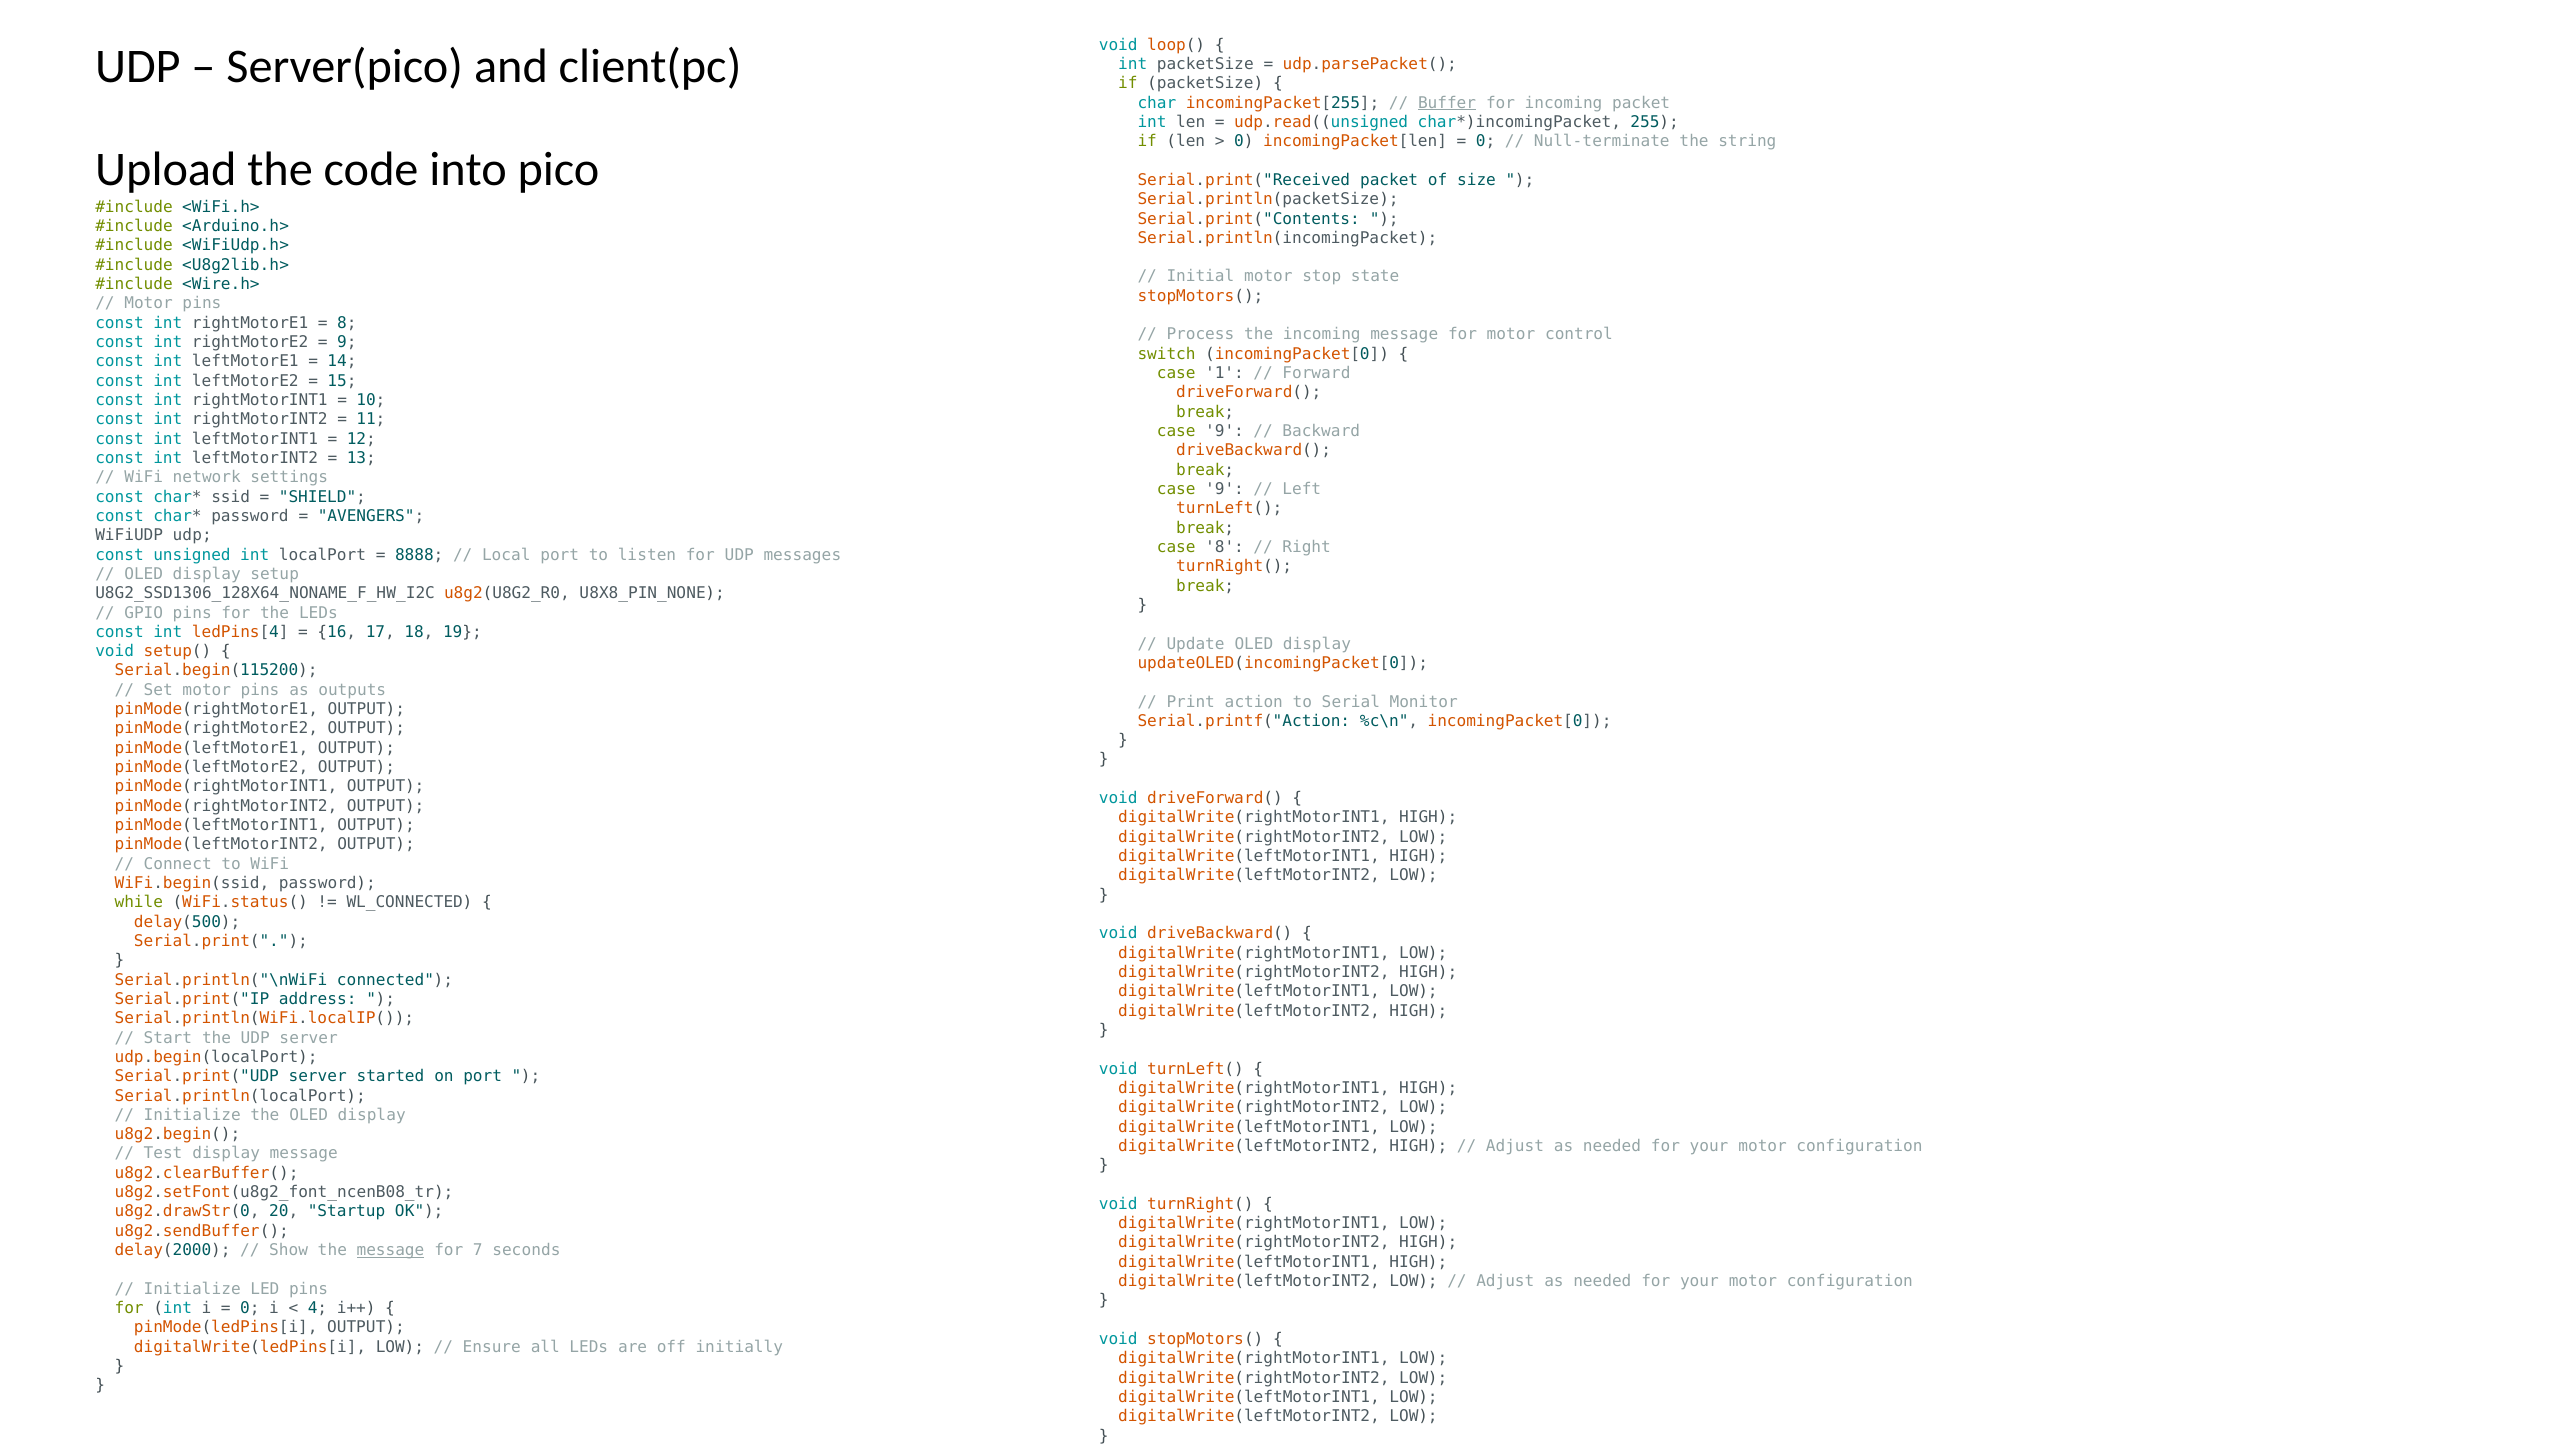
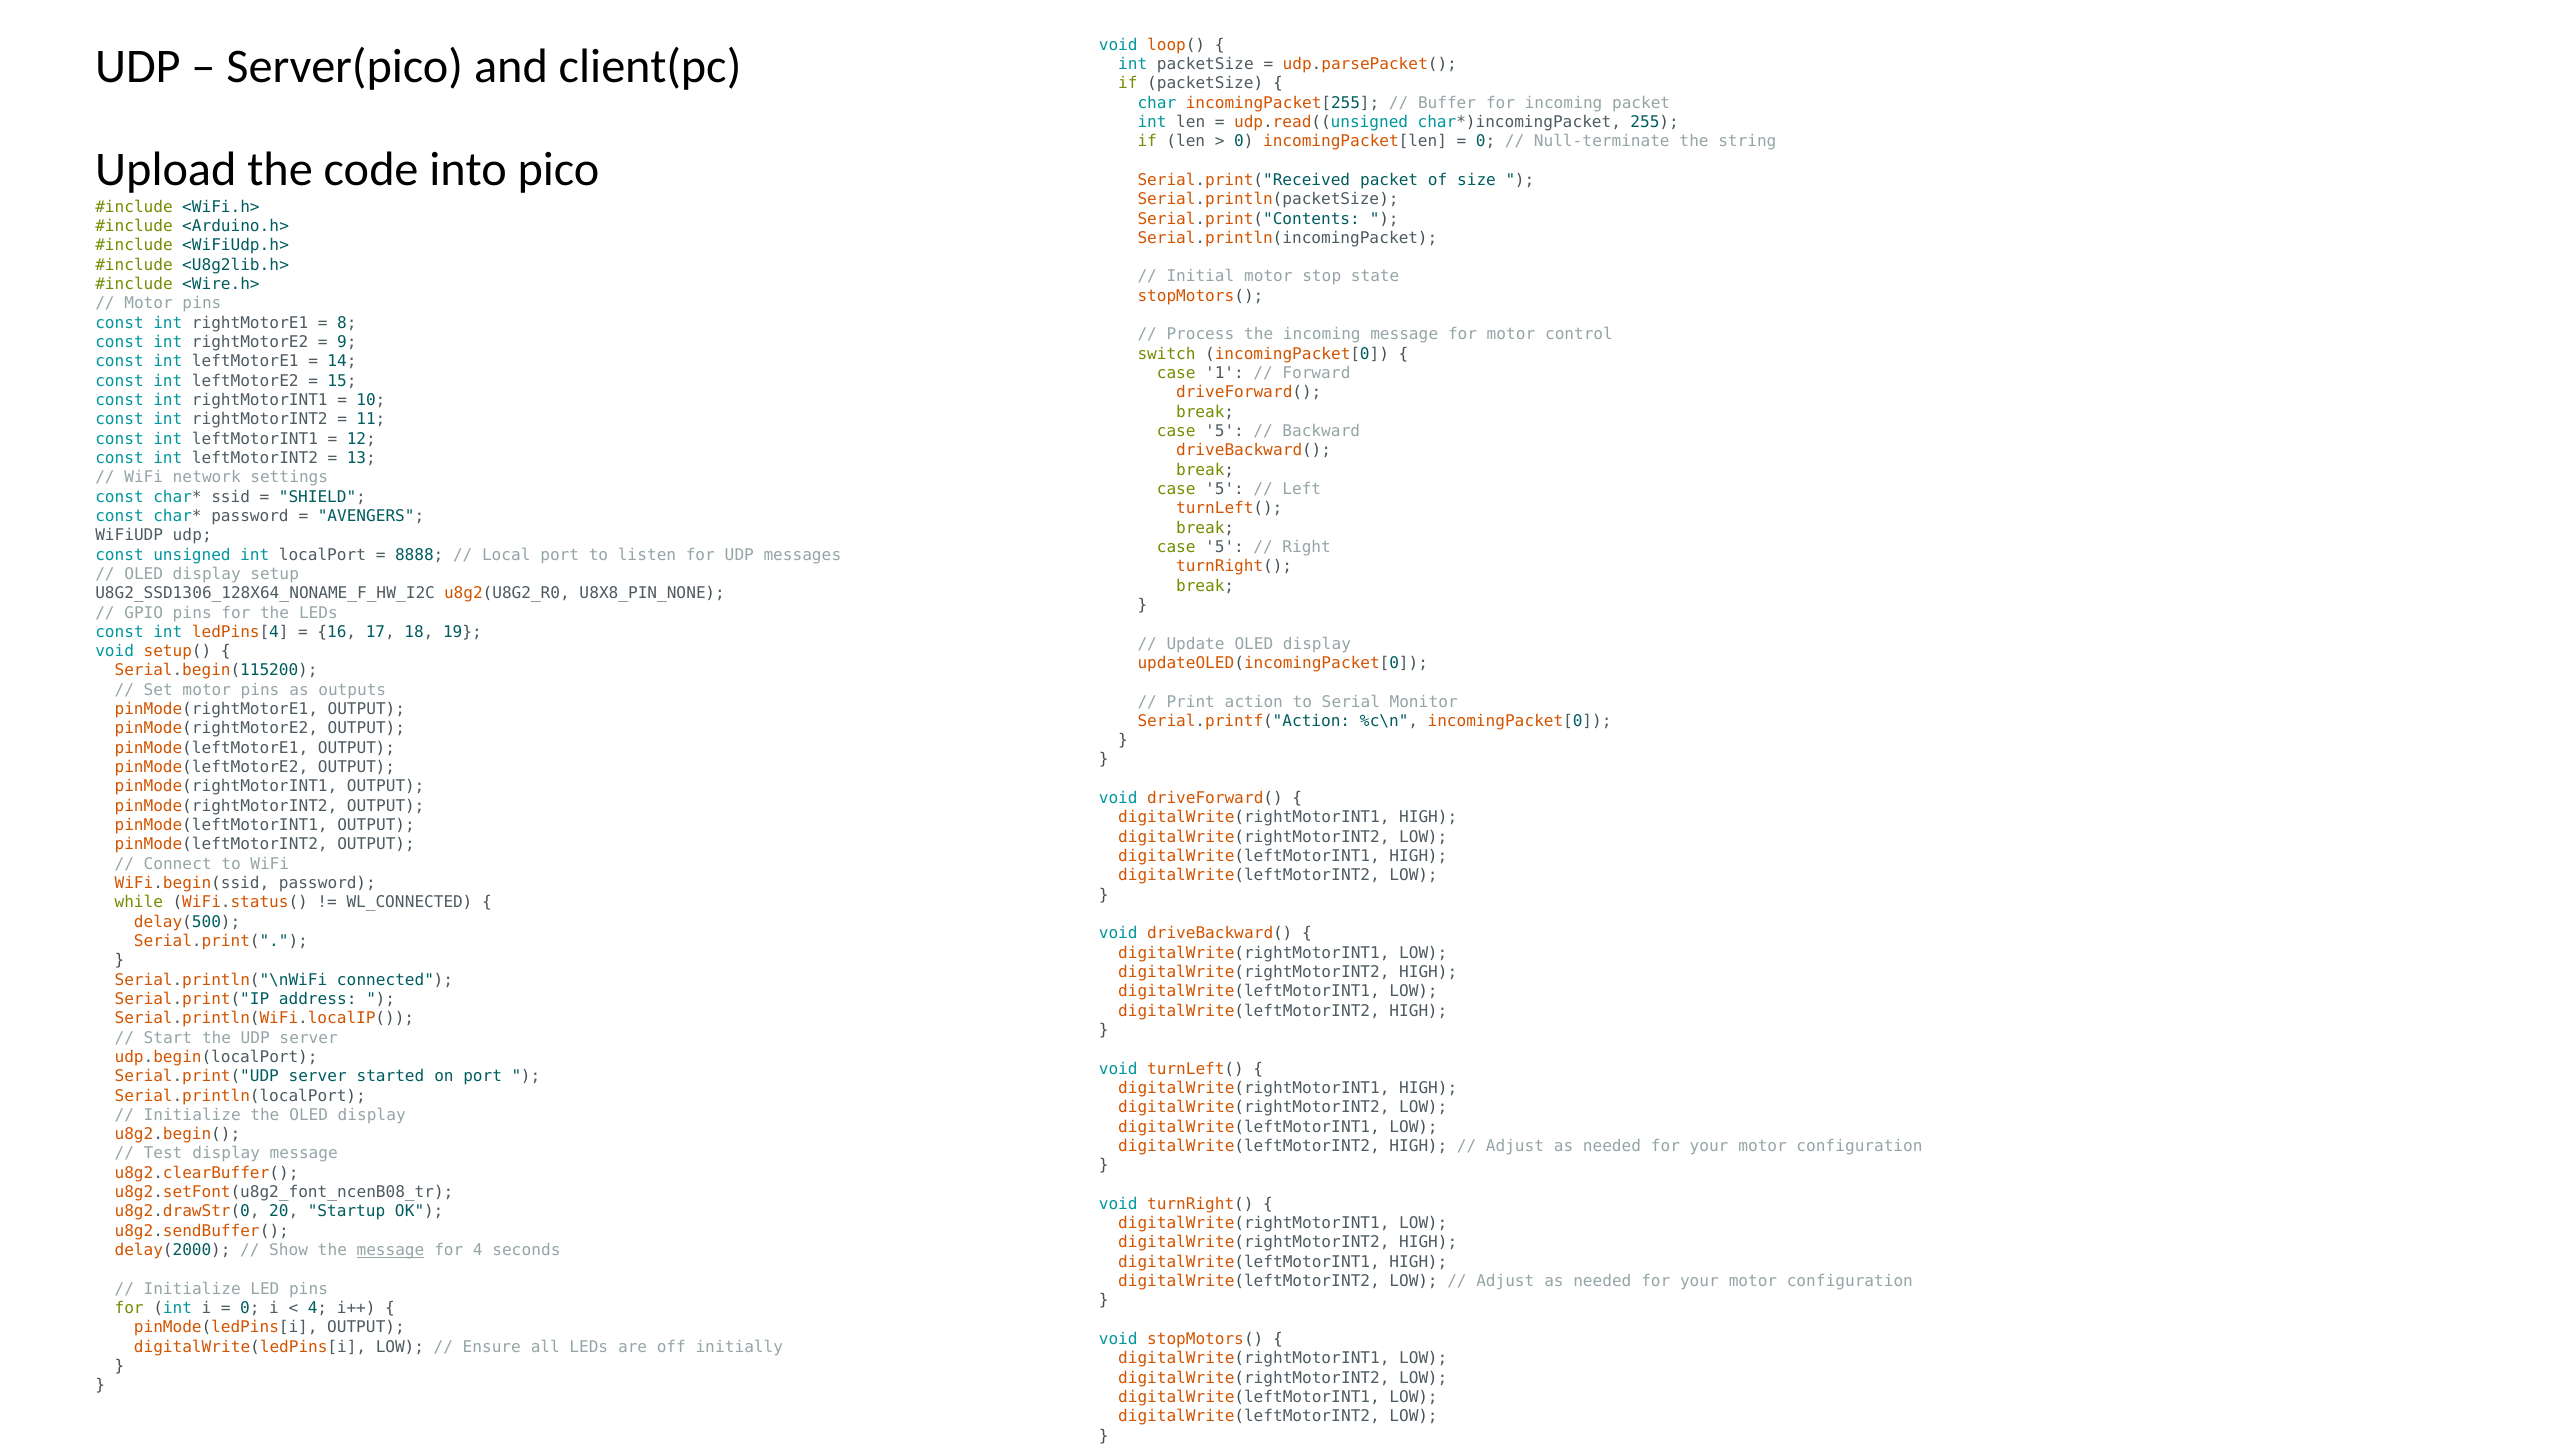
Buffer underline: present -> none
9 at (1225, 431): 9 -> 5
9 at (1225, 489): 9 -> 5
8 at (1225, 547): 8 -> 5
for 7: 7 -> 4
